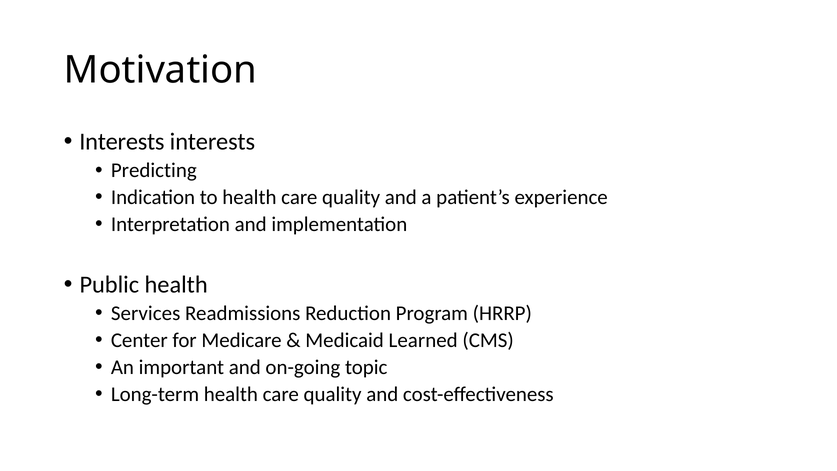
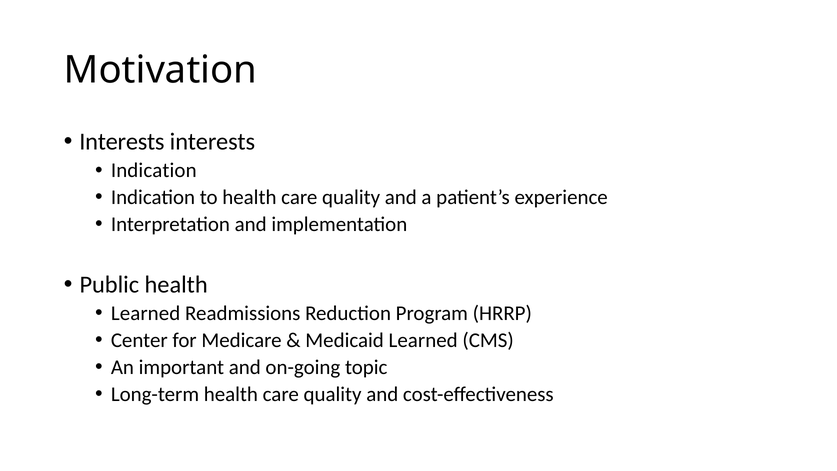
Predicting at (154, 170): Predicting -> Indication
Services at (146, 313): Services -> Learned
